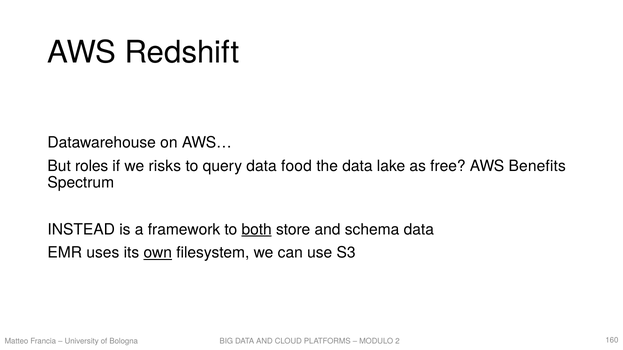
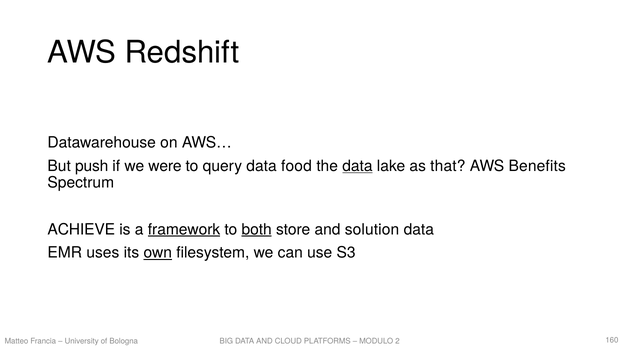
roles: roles -> push
risks: risks -> were
data at (357, 166) underline: none -> present
free: free -> that
INSTEAD: INSTEAD -> ACHIEVE
framework underline: none -> present
schema: schema -> solution
